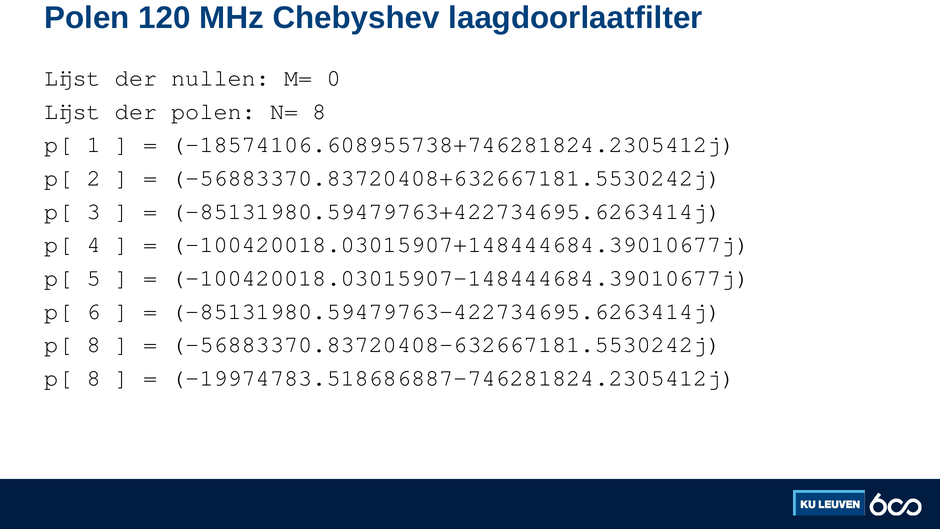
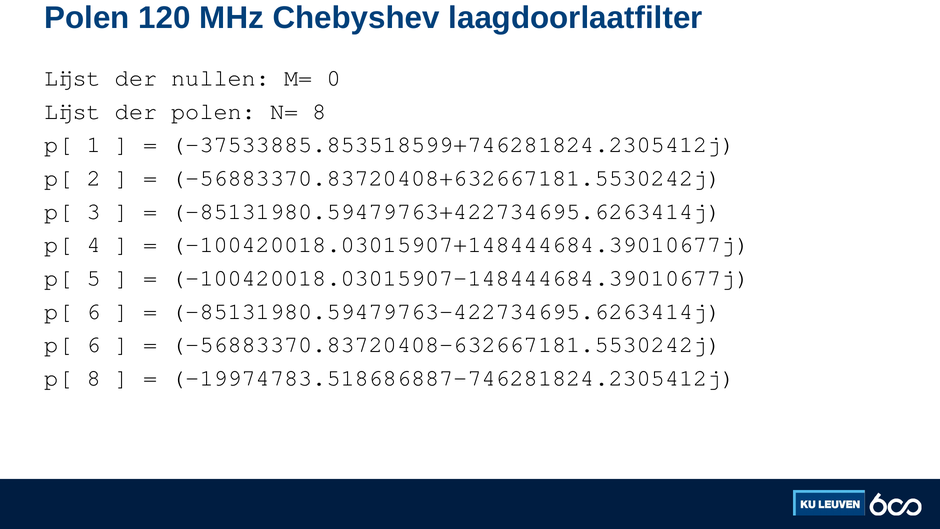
-18574106.608955738+746281824.2305412j: -18574106.608955738+746281824.2305412j -> -37533885.853518599+746281824.2305412j
8 at (94, 344): 8 -> 6
